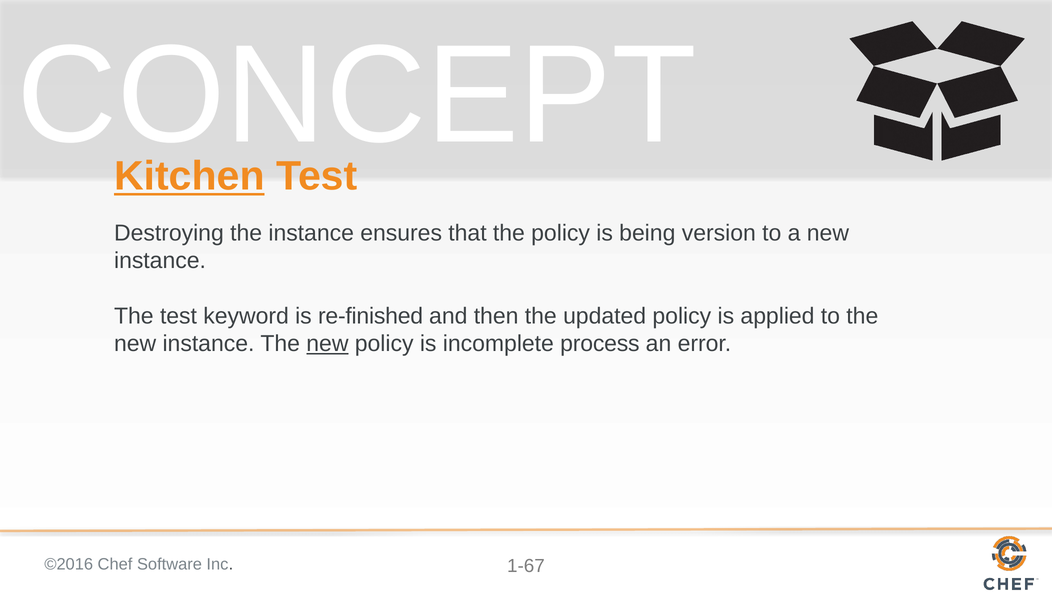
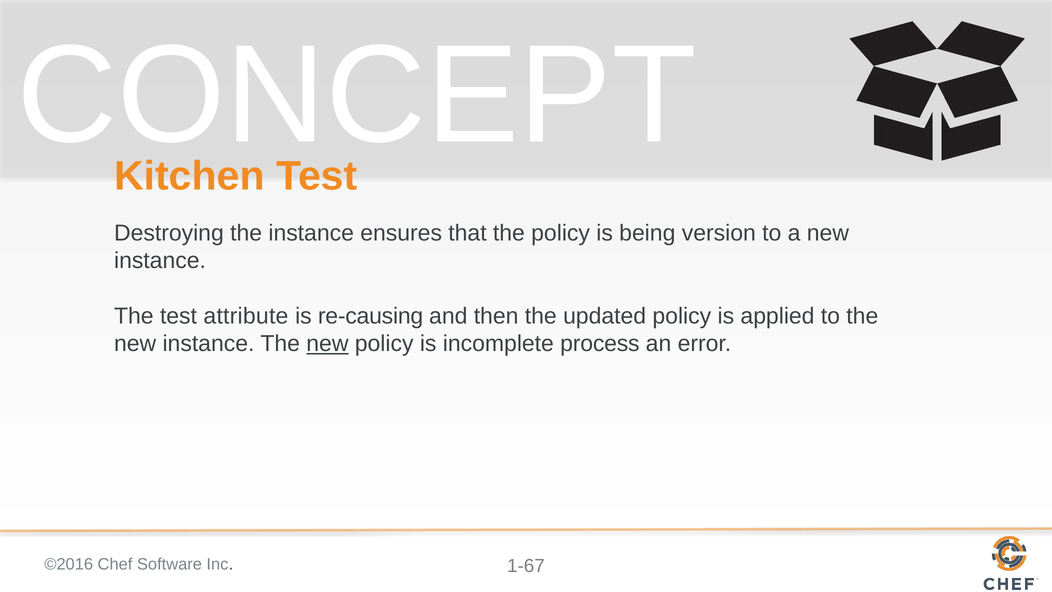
Kitchen underline: present -> none
keyword: keyword -> attribute
re-finished: re-finished -> re-causing
